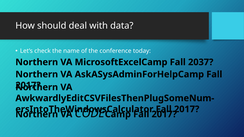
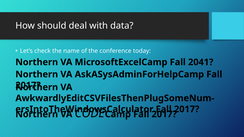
2037: 2037 -> 2041
